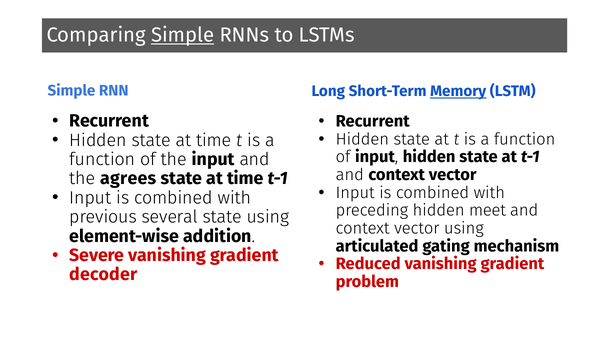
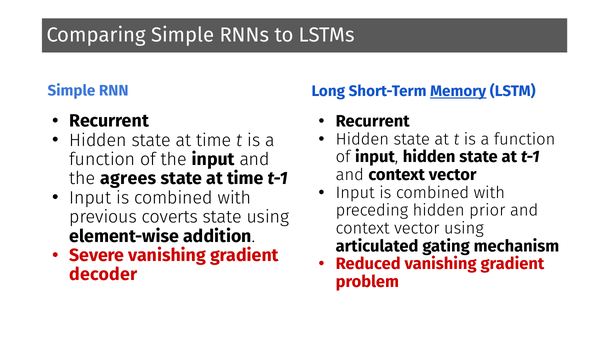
Simple at (183, 35) underline: present -> none
meet: meet -> prior
several: several -> coverts
